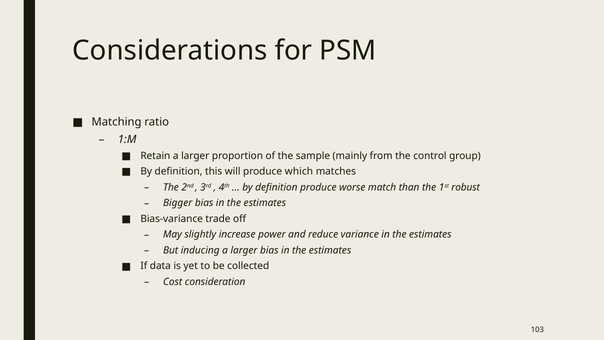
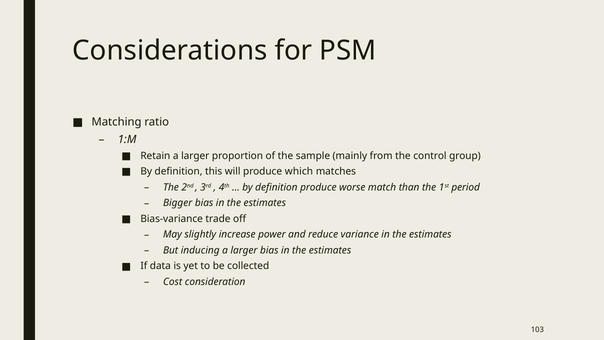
robust: robust -> period
